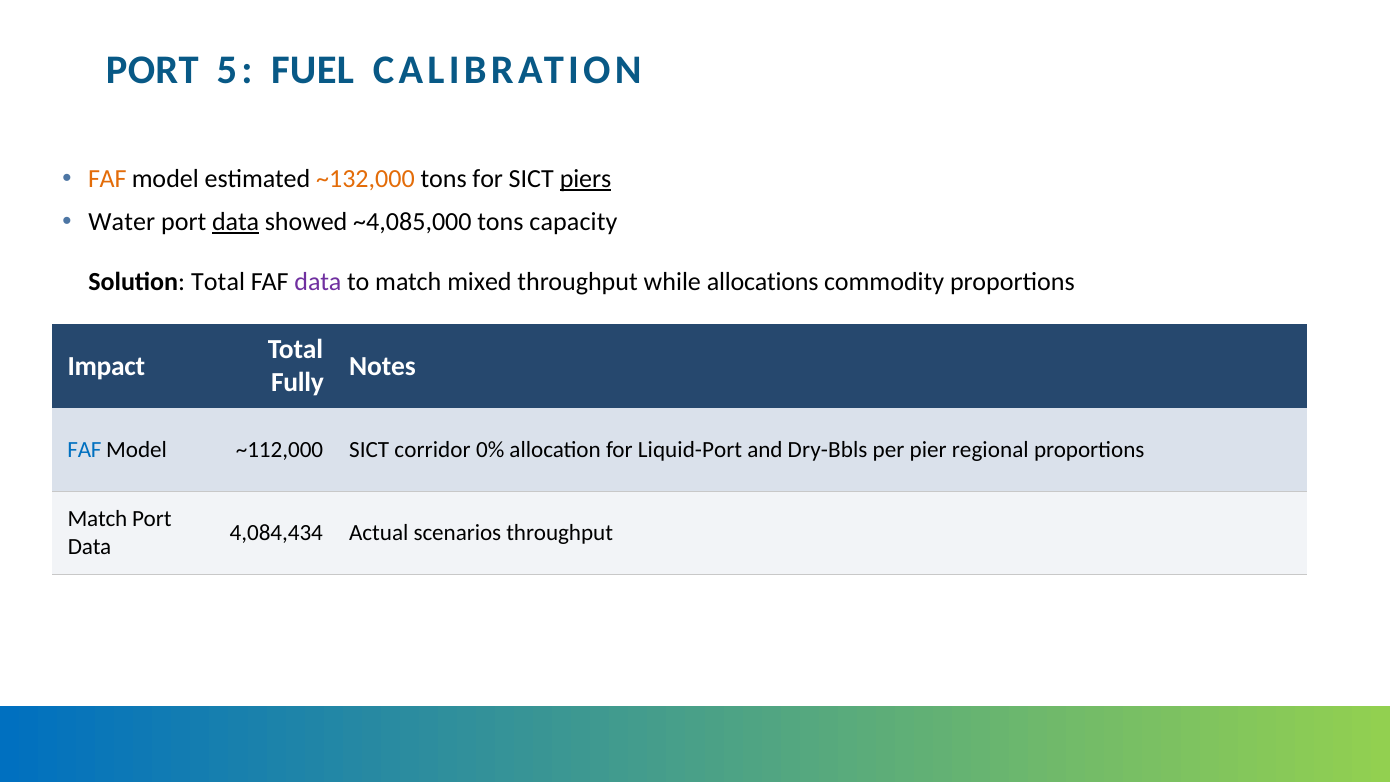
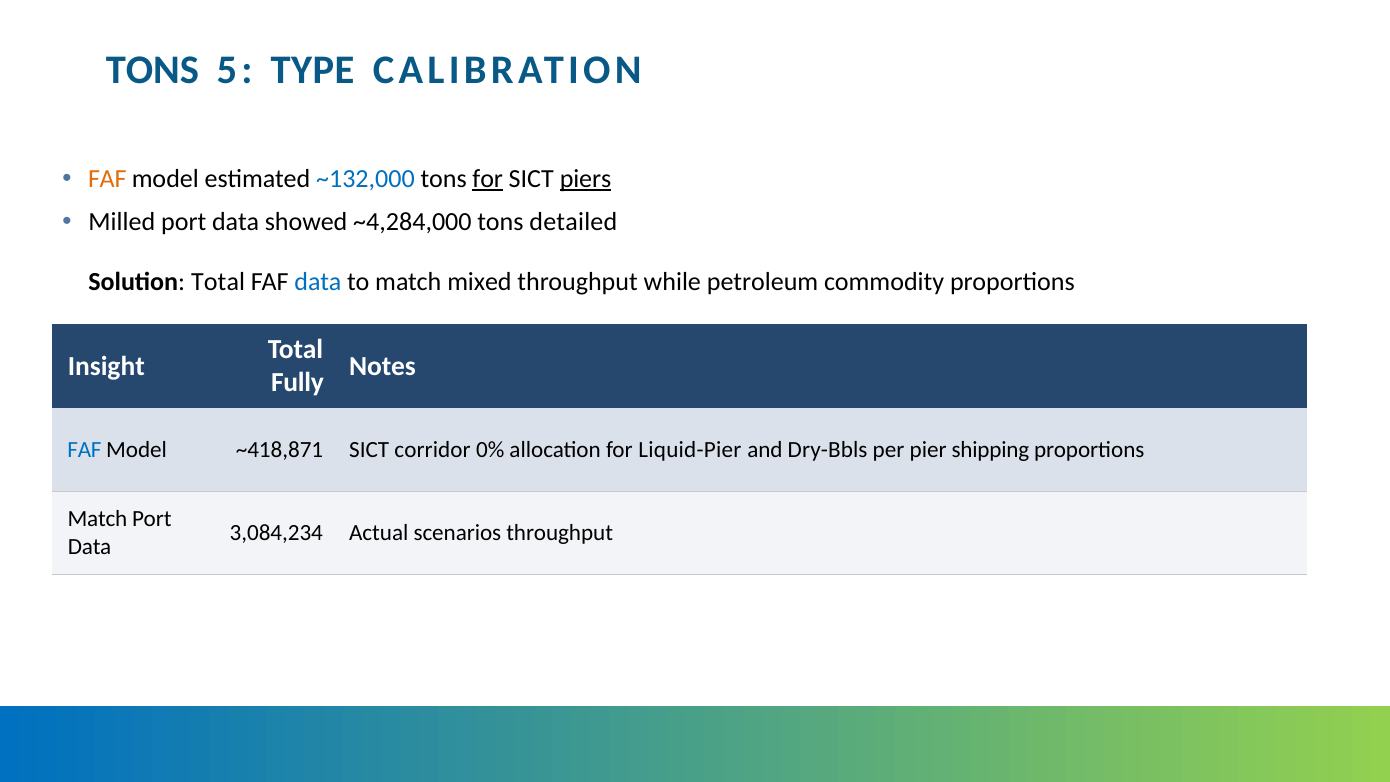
PORT at (152, 70): PORT -> TONS
FUEL: FUEL -> TYPE
~132,000 colour: orange -> blue
for at (488, 179) underline: none -> present
Water: Water -> Milled
data at (236, 222) underline: present -> none
~4,085,000: ~4,085,000 -> ~4,284,000
capacity: capacity -> detailed
data at (318, 282) colour: purple -> blue
allocations: allocations -> petroleum
Impact: Impact -> Insight
~112,000: ~112,000 -> ~418,871
Liquid-Port: Liquid-Port -> Liquid-Pier
regional: regional -> shipping
4,084,434: 4,084,434 -> 3,084,234
